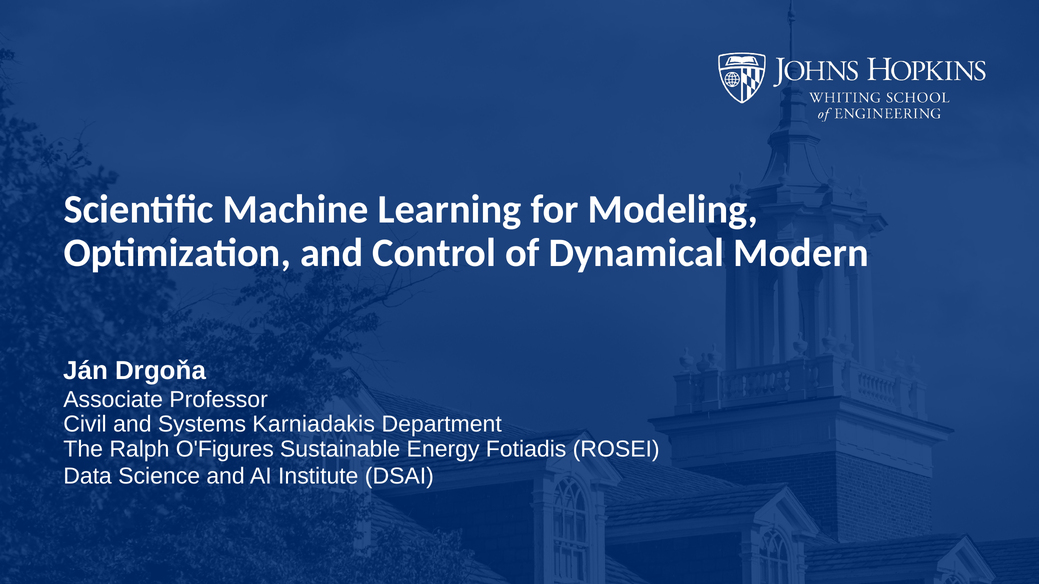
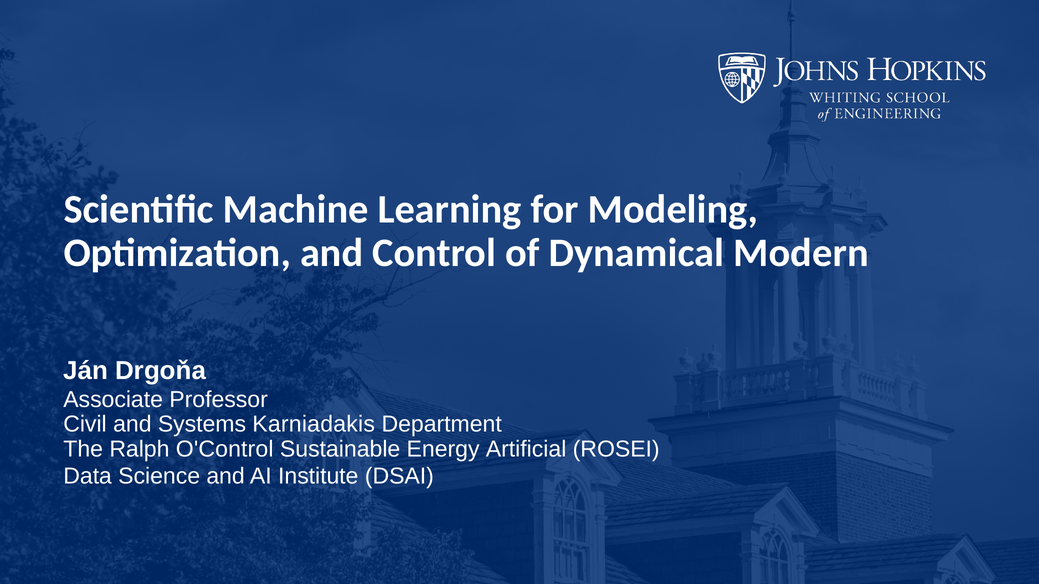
O'Figures: O'Figures -> O'Control
Fotiadis: Fotiadis -> Artificial
